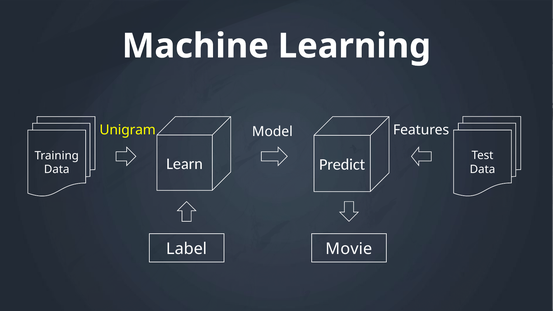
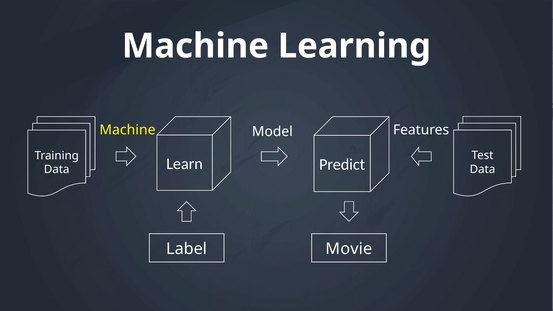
Unigram at (128, 130): Unigram -> Machine
